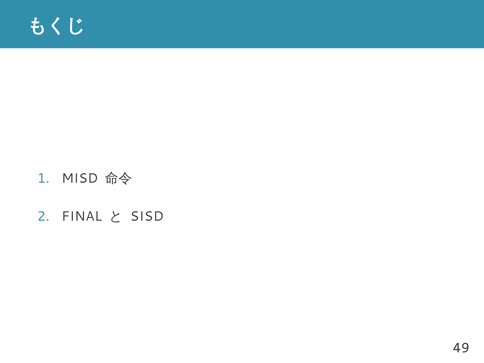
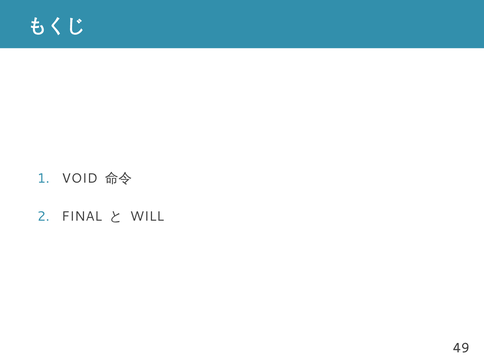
MISD: MISD -> VOID
SISD: SISD -> WILL
